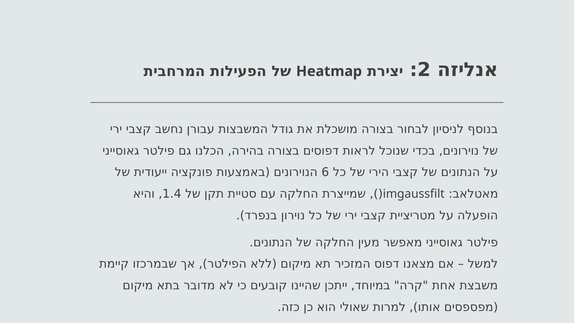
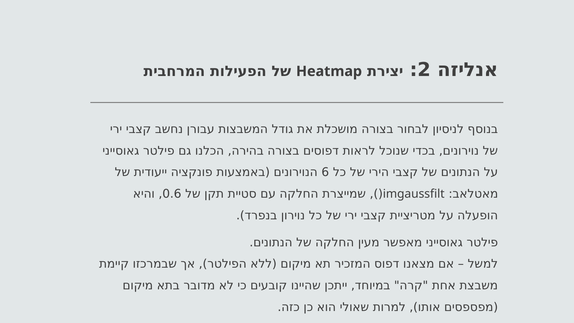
1.4: 1.4 -> 0.6
